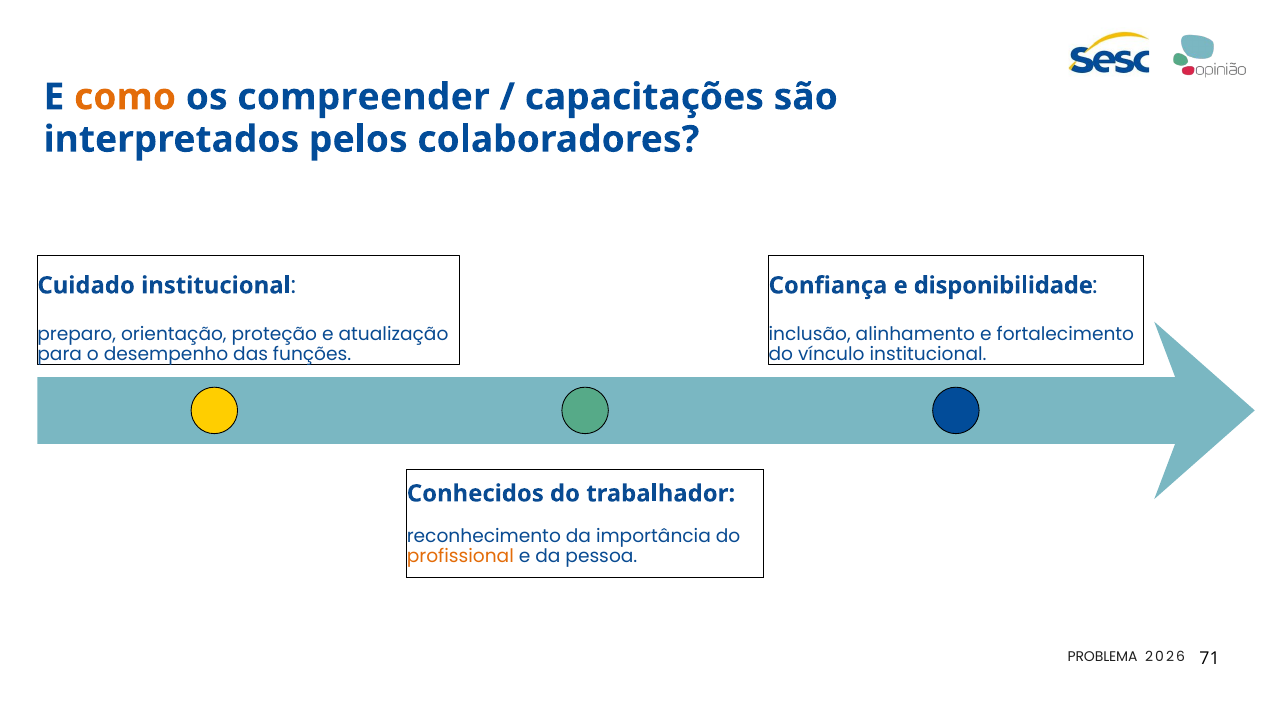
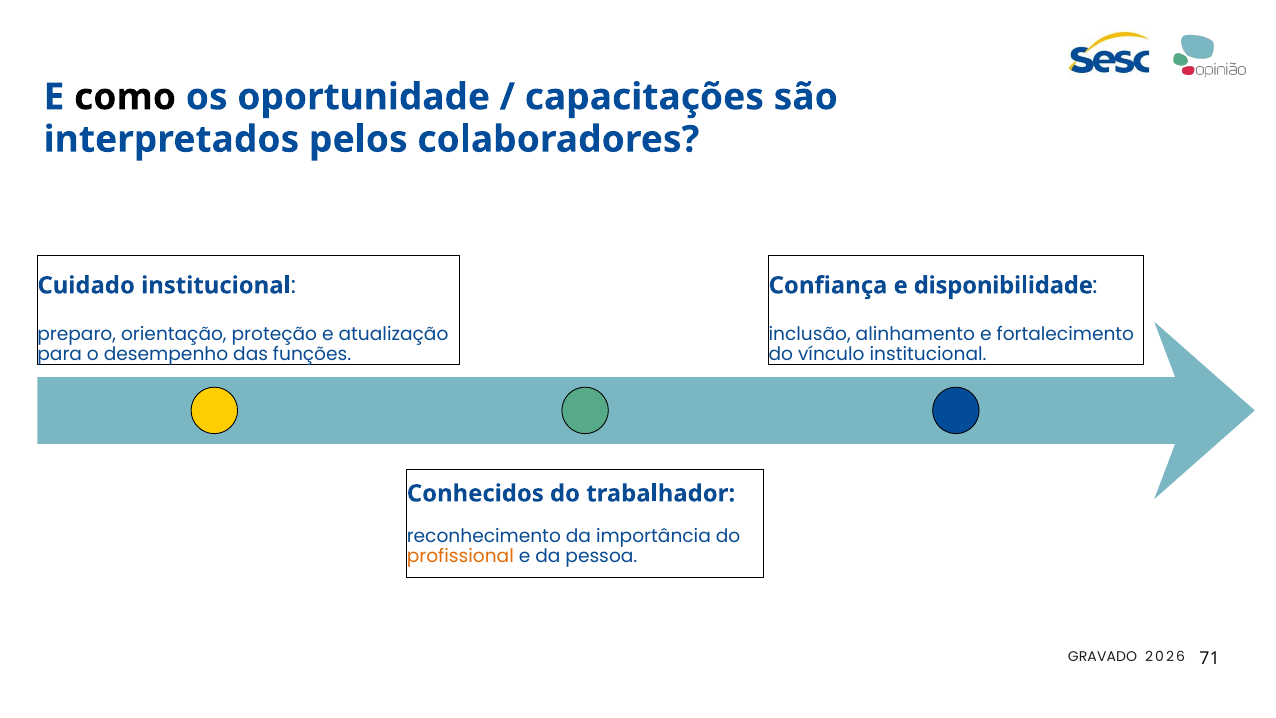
como colour: orange -> black
compreender: compreender -> oportunidade
PROBLEMA: PROBLEMA -> GRAVADO
